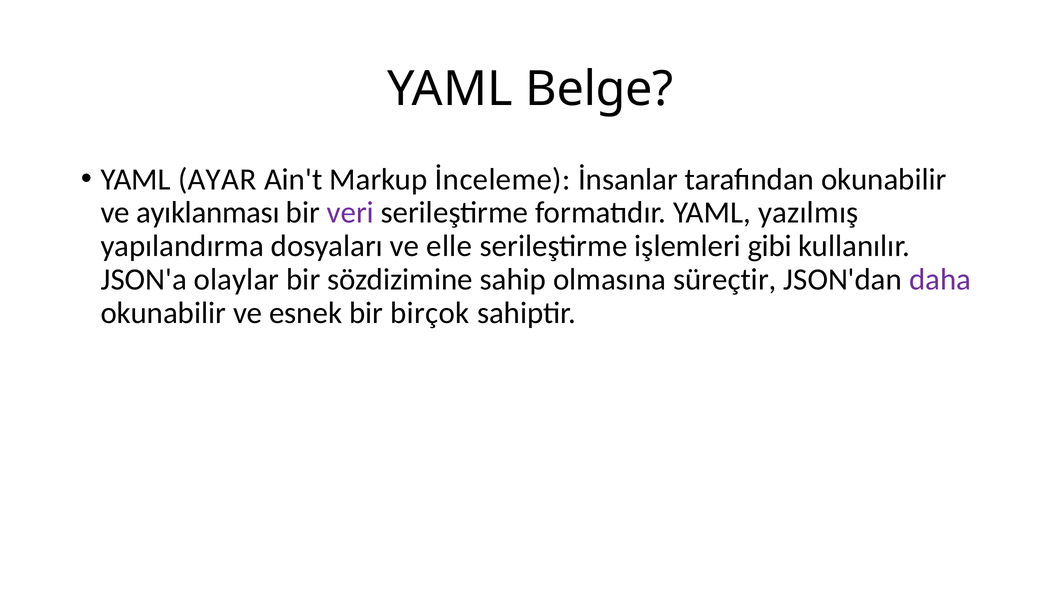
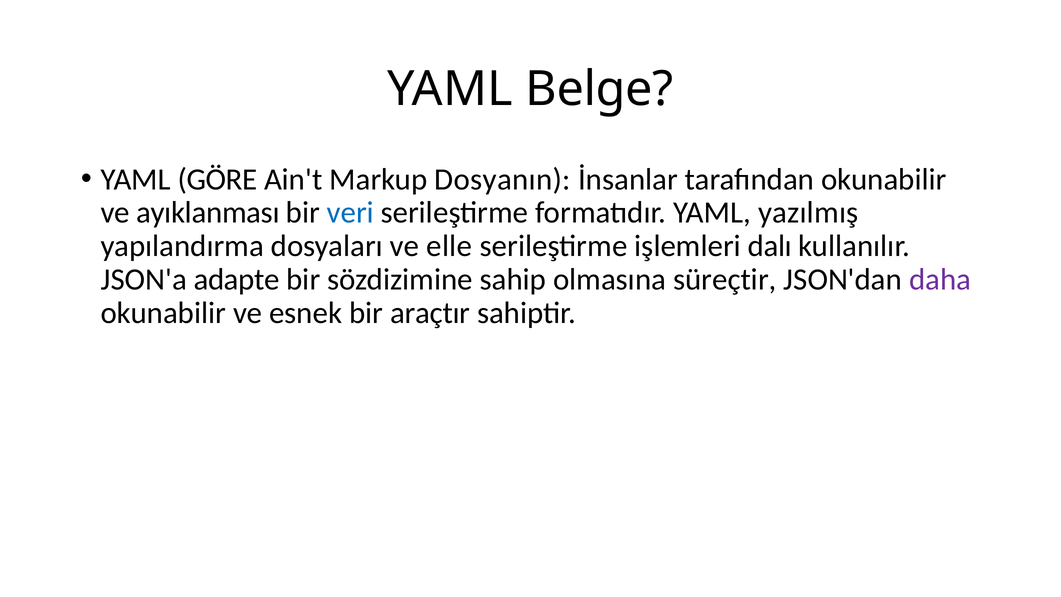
AYAR: AYAR -> GÖRE
İnceleme: İnceleme -> Dosyanın
veri colour: purple -> blue
gibi: gibi -> dalı
olaylar: olaylar -> adapte
birçok: birçok -> araçtır
